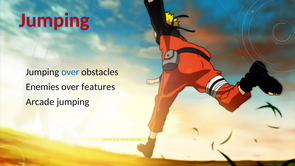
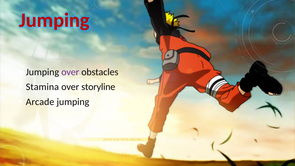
over at (70, 72) colour: blue -> purple
Enemies: Enemies -> Stamina
features: features -> storyline
